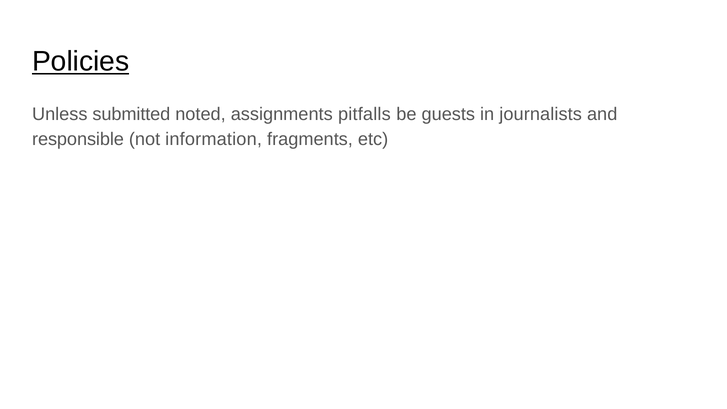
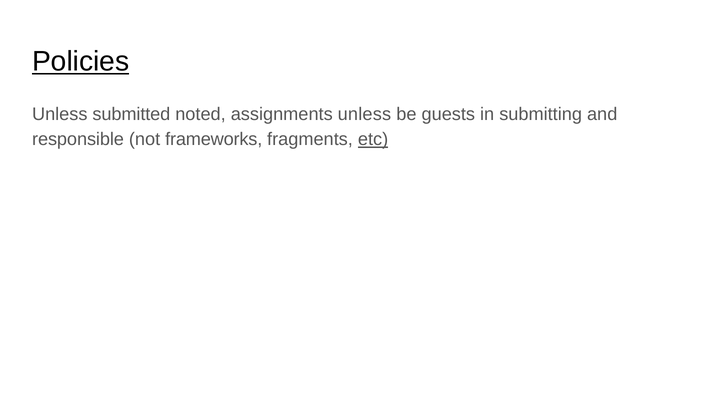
assignments pitfalls: pitfalls -> unless
journalists: journalists -> submitting
information: information -> frameworks
etc underline: none -> present
